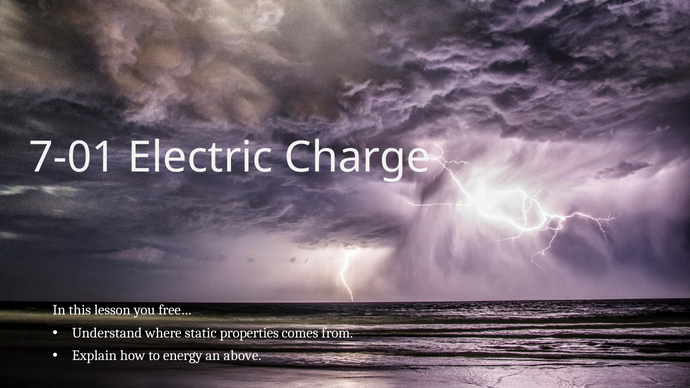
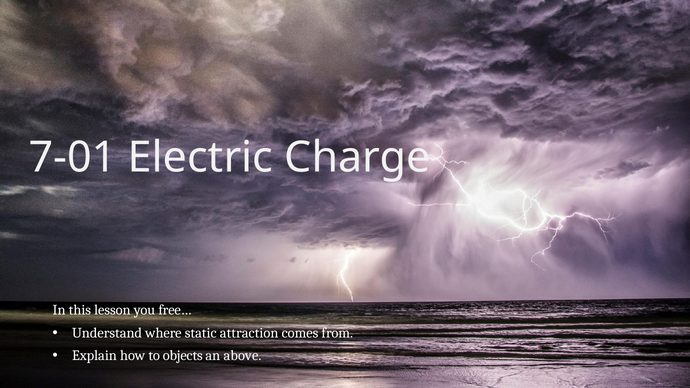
properties: properties -> attraction
energy: energy -> objects
